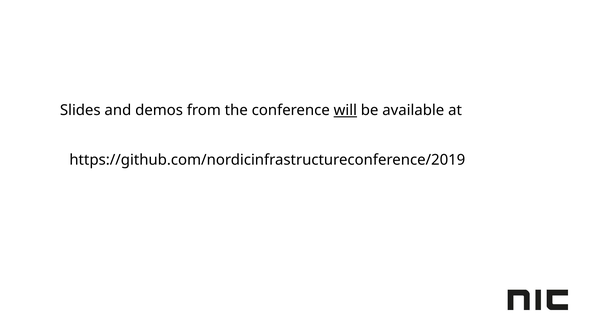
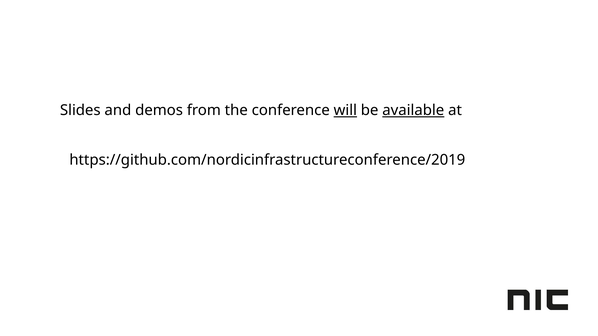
available underline: none -> present
